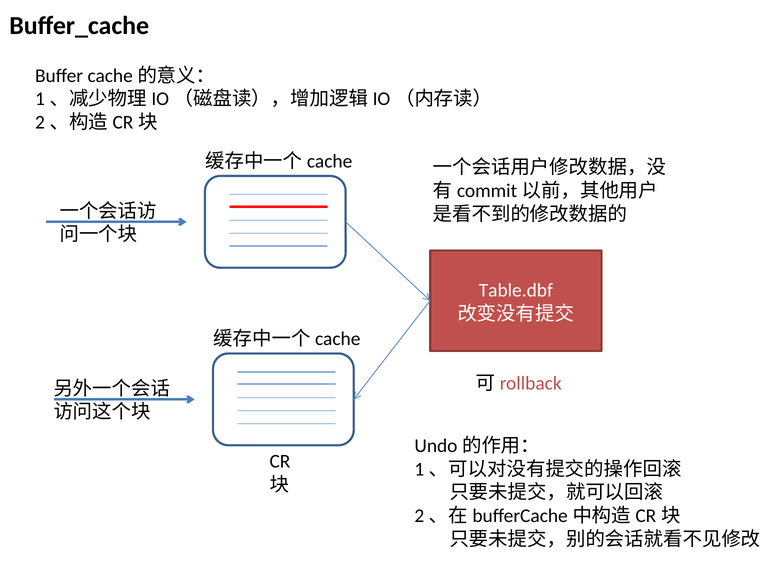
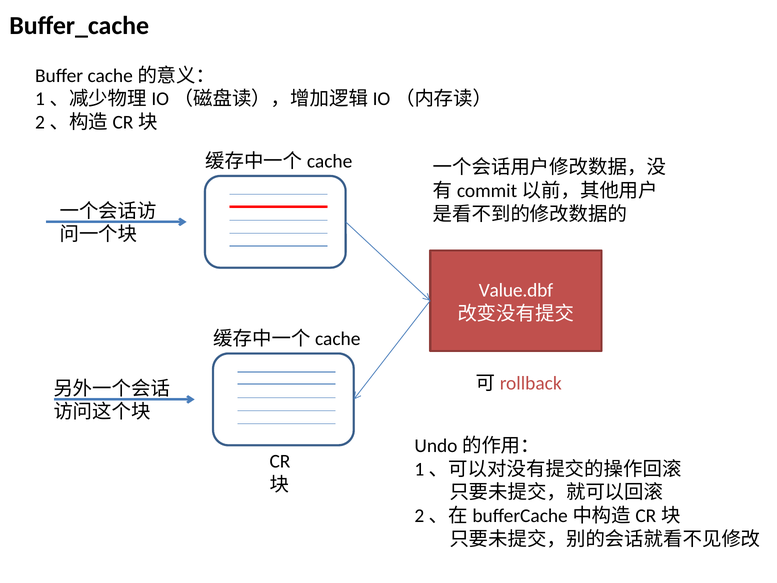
Table.dbf: Table.dbf -> Value.dbf
